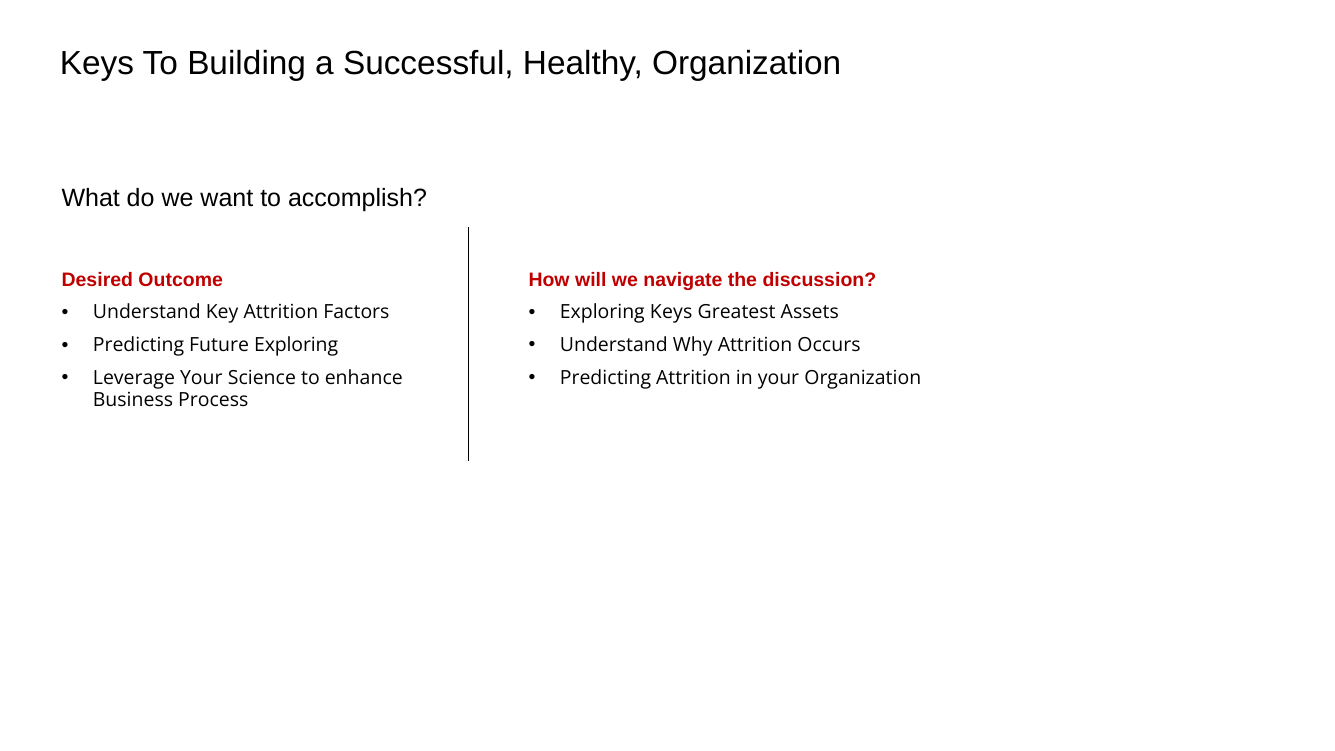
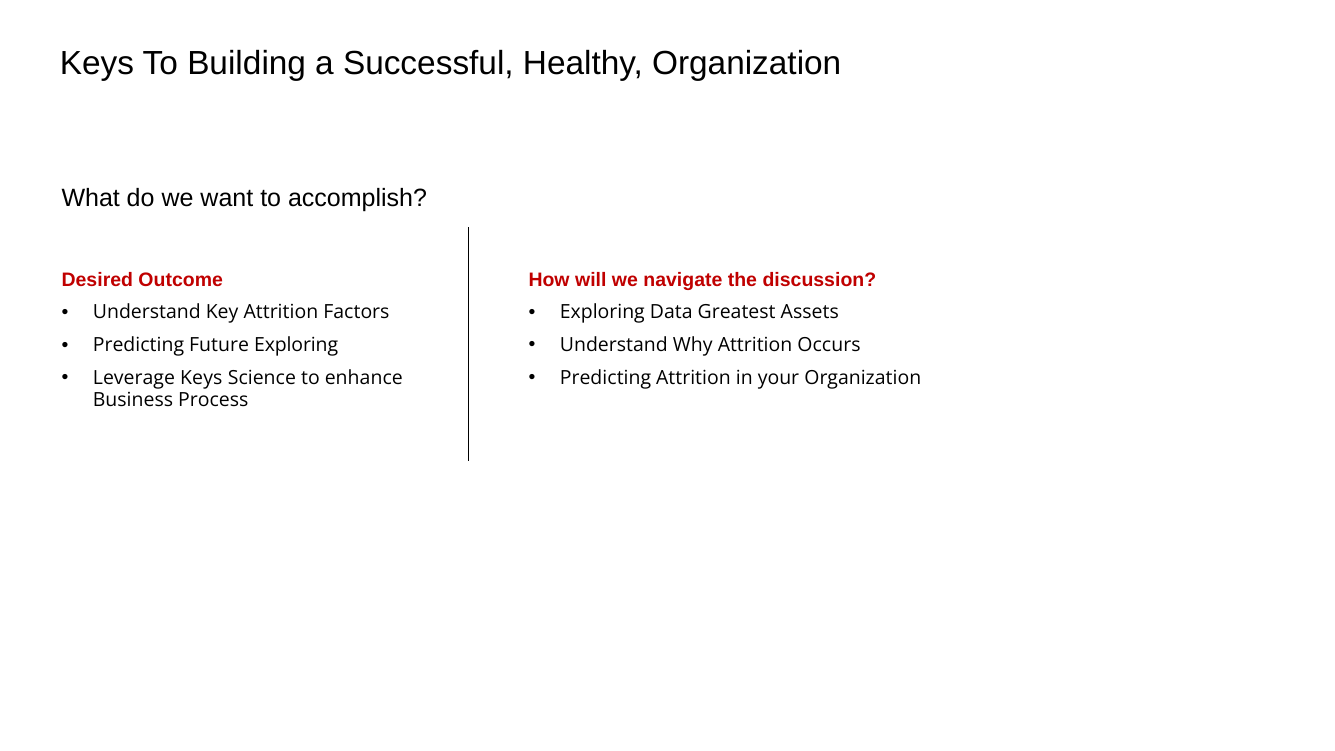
Exploring Keys: Keys -> Data
Leverage Your: Your -> Keys
